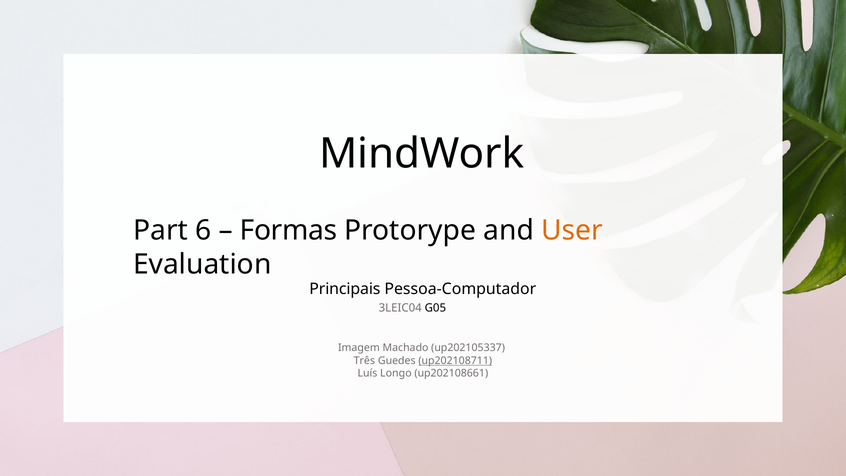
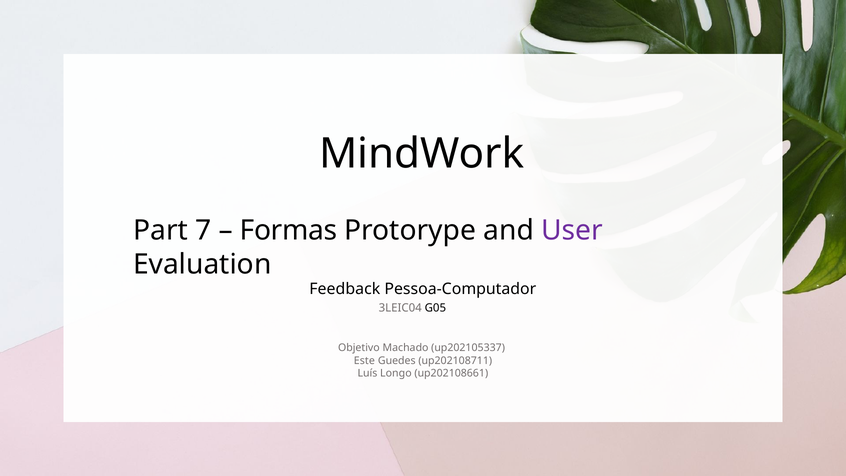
6: 6 -> 7
User colour: orange -> purple
Principais: Principais -> Feedback
Imagem: Imagem -> Objetivo
Três: Três -> Este
up202108711 underline: present -> none
